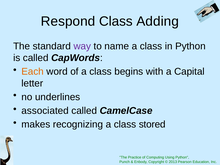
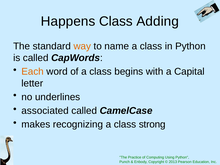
Respond: Respond -> Happens
way colour: purple -> orange
stored: stored -> strong
